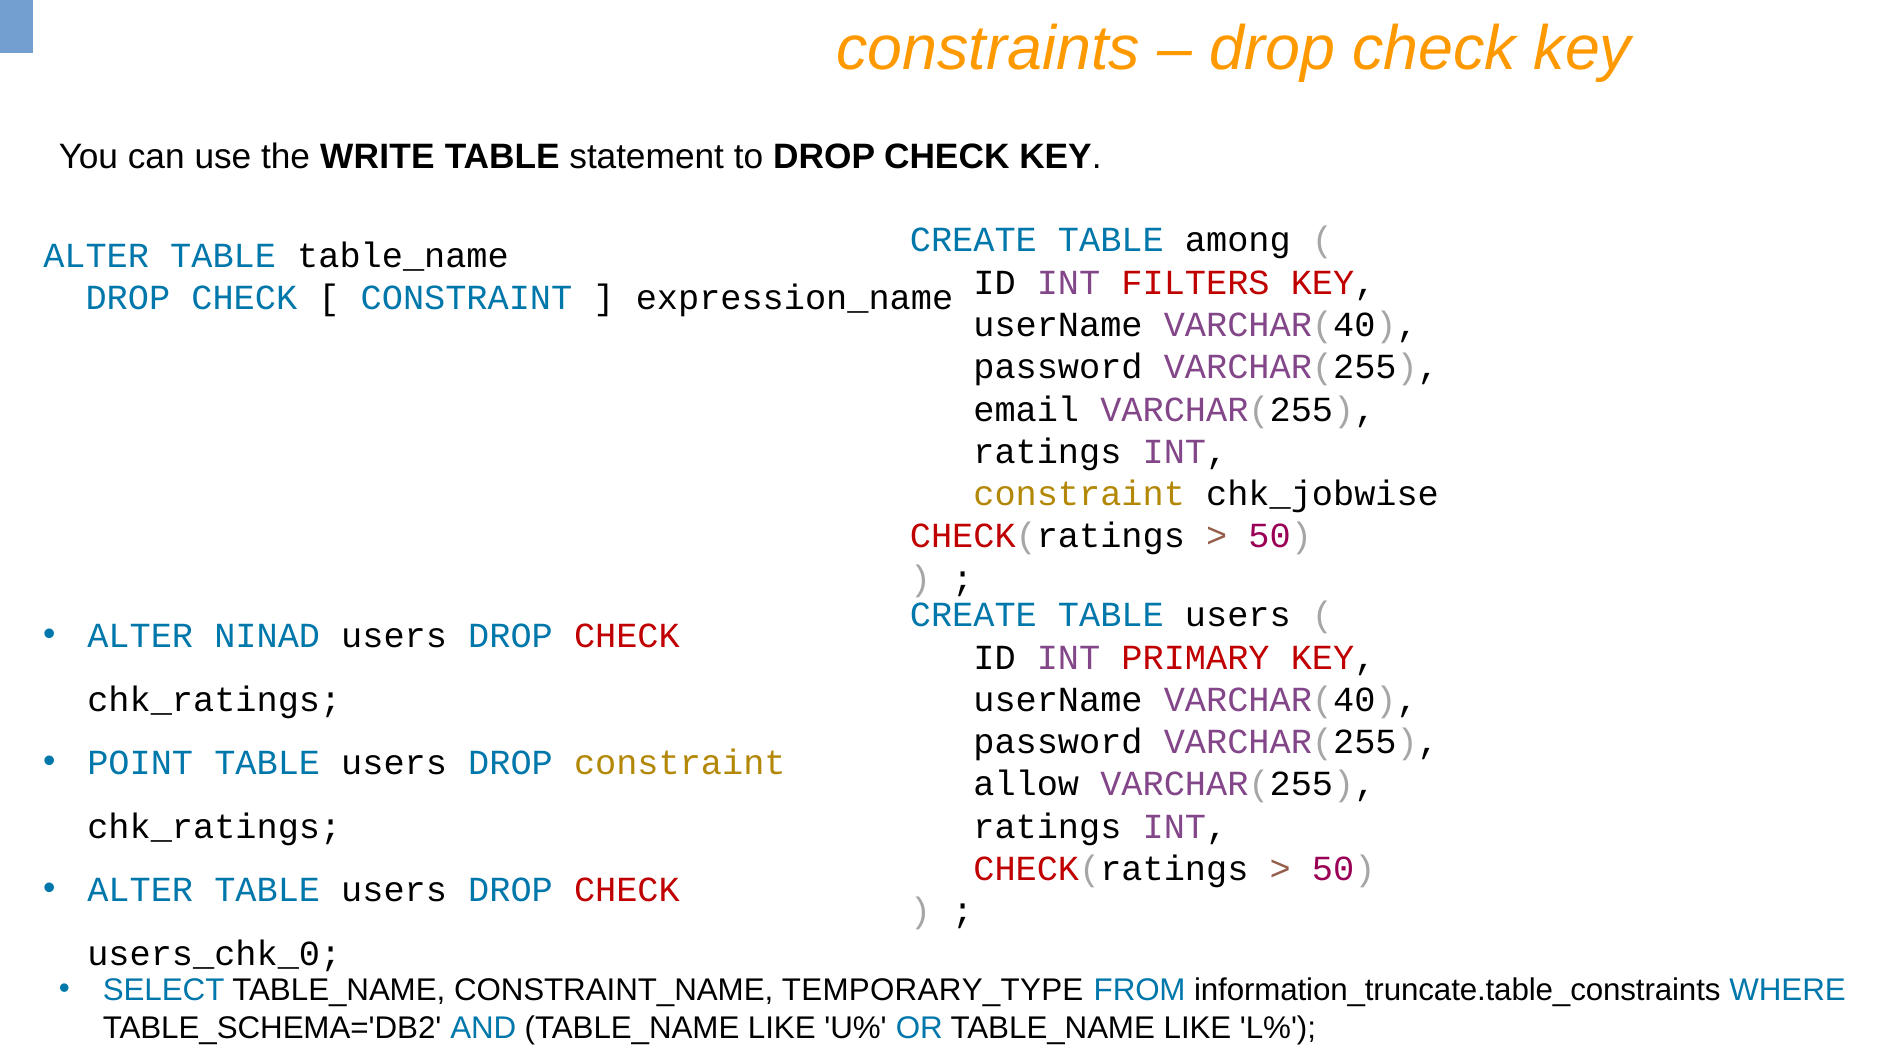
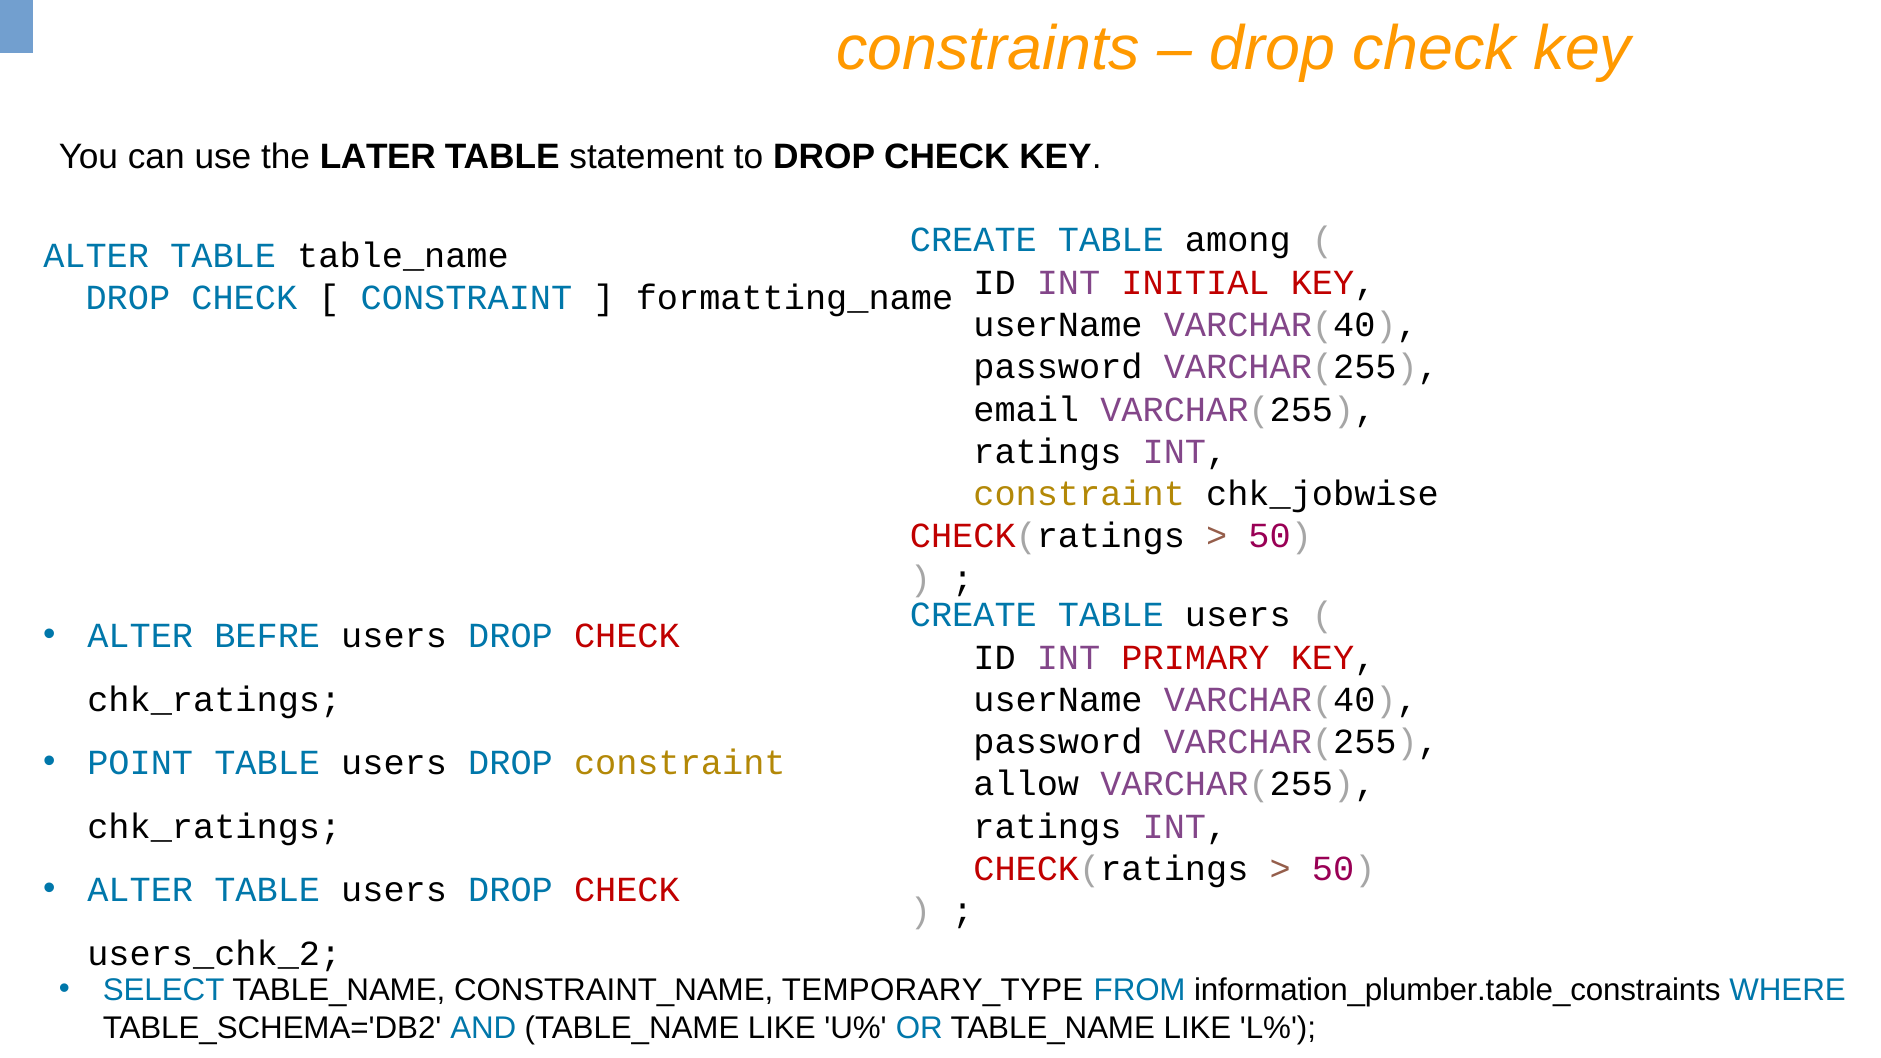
WRITE: WRITE -> LATER
FILTERS: FILTERS -> INITIAL
expression_name: expression_name -> formatting_name
NINAD: NINAD -> BEFRE
users_chk_0: users_chk_0 -> users_chk_2
information_truncate.table_constraints: information_truncate.table_constraints -> information_plumber.table_constraints
